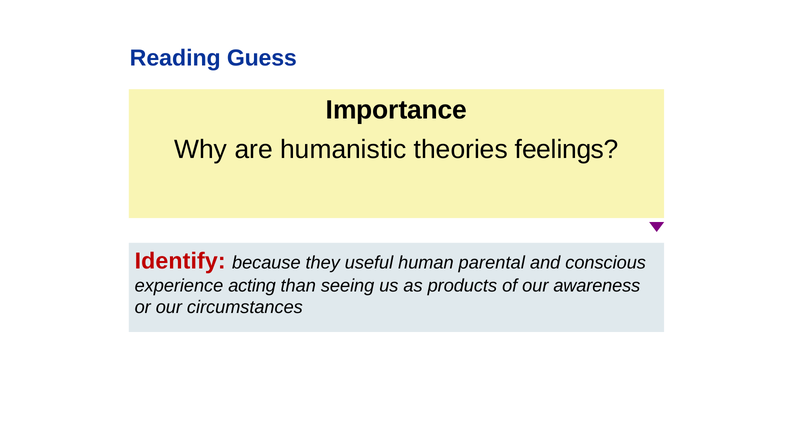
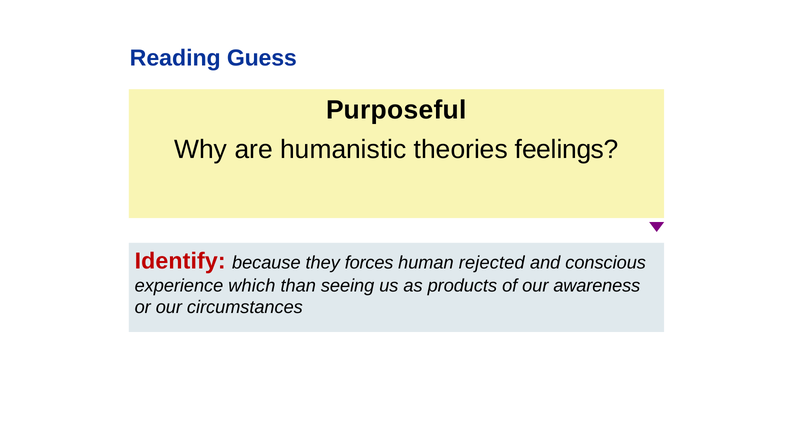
Importance: Importance -> Purposeful
useful: useful -> forces
parental: parental -> rejected
acting: acting -> which
